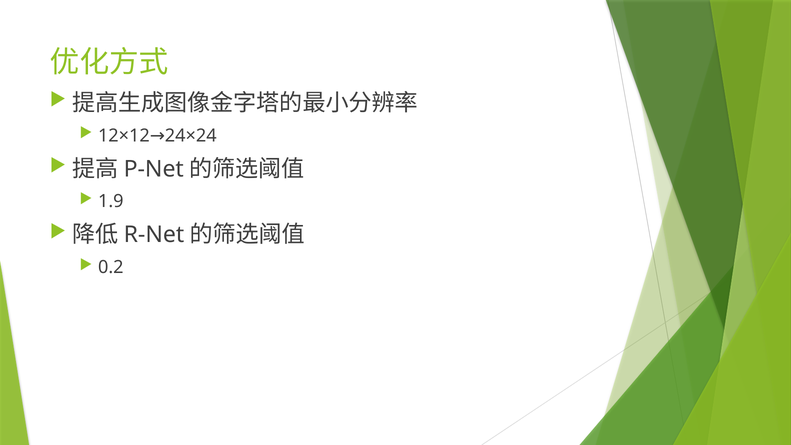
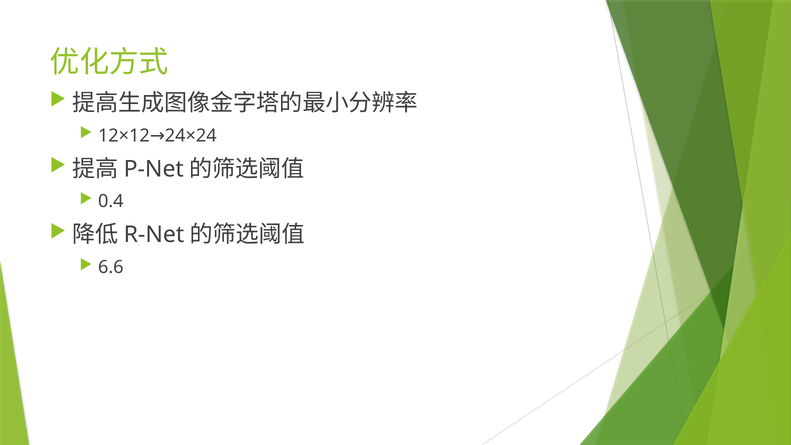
1.9: 1.9 -> 0.4
0.2: 0.2 -> 6.6
